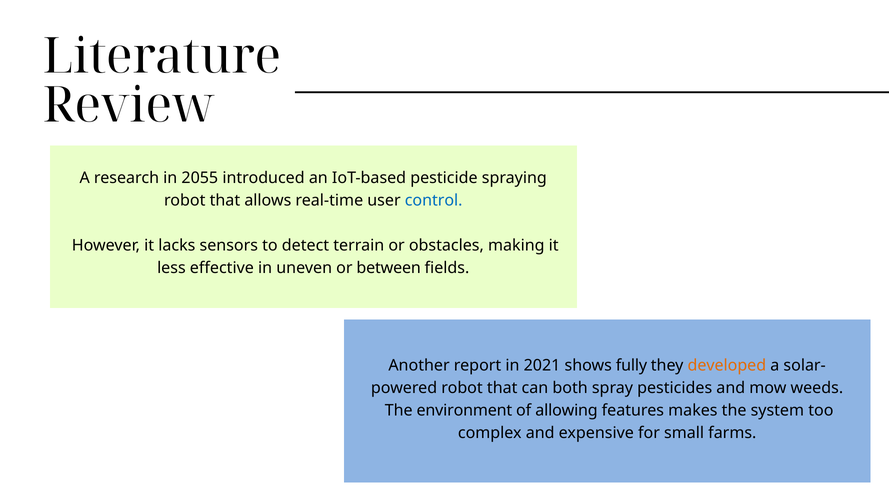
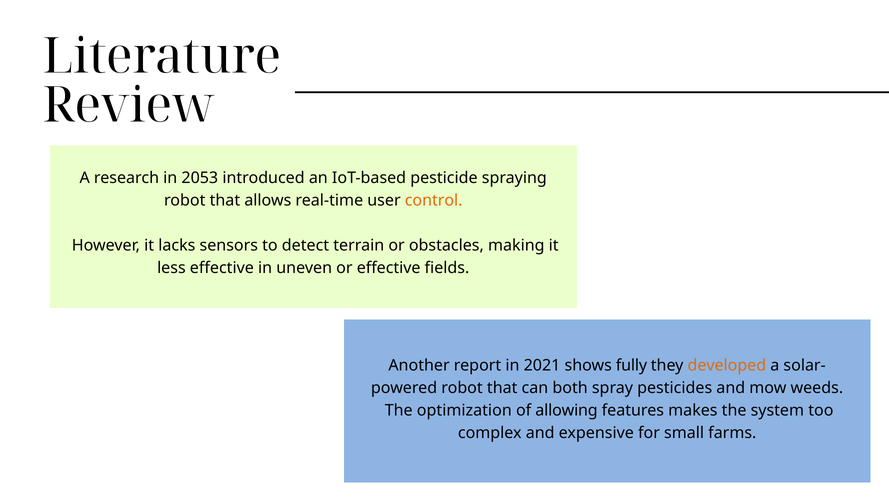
2055: 2055 -> 2053
control colour: blue -> orange
or between: between -> effective
environment: environment -> optimization
